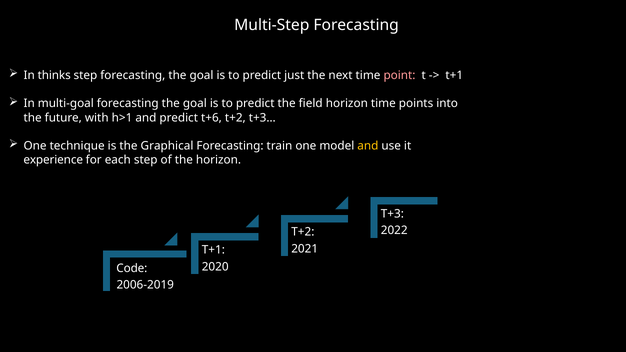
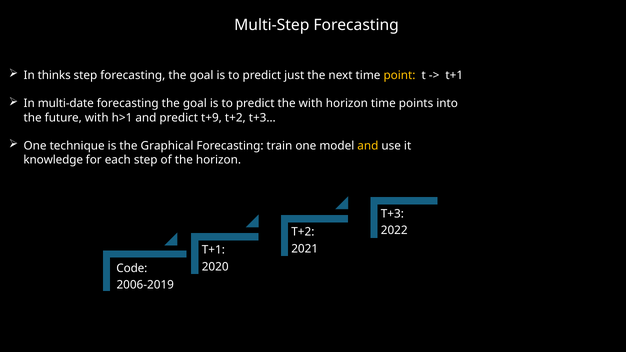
point colour: pink -> yellow
multi-goal: multi-goal -> multi-date
the field: field -> with
t+6: t+6 -> t+9
experience: experience -> knowledge
